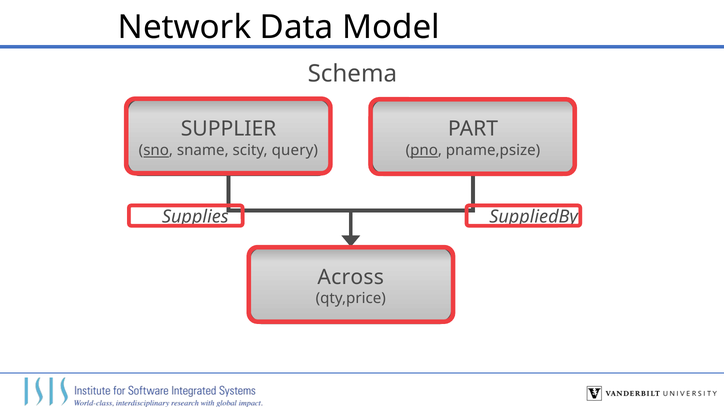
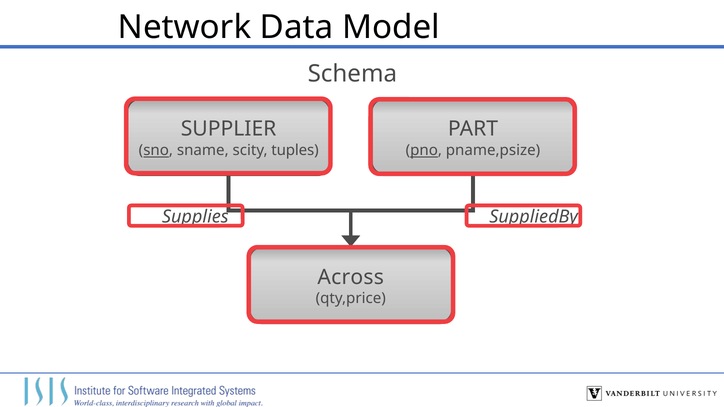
query: query -> tuples
